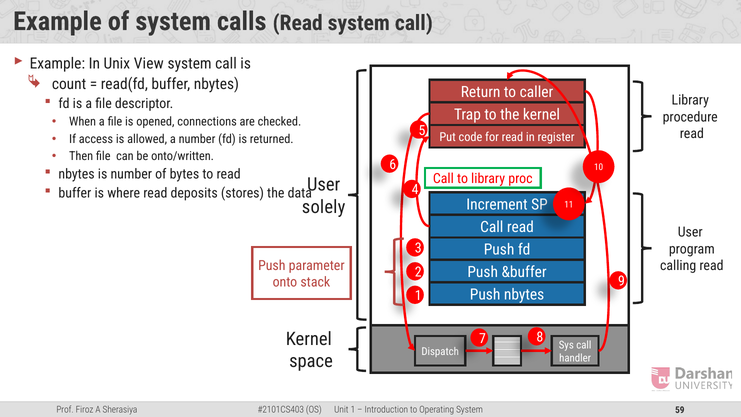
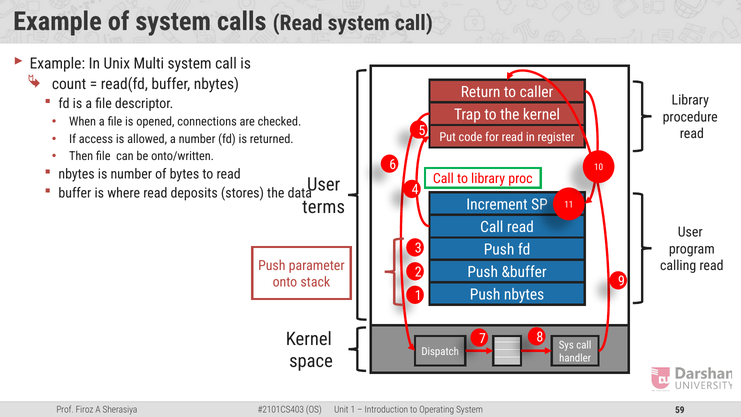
View: View -> Multi
solely: solely -> terms
